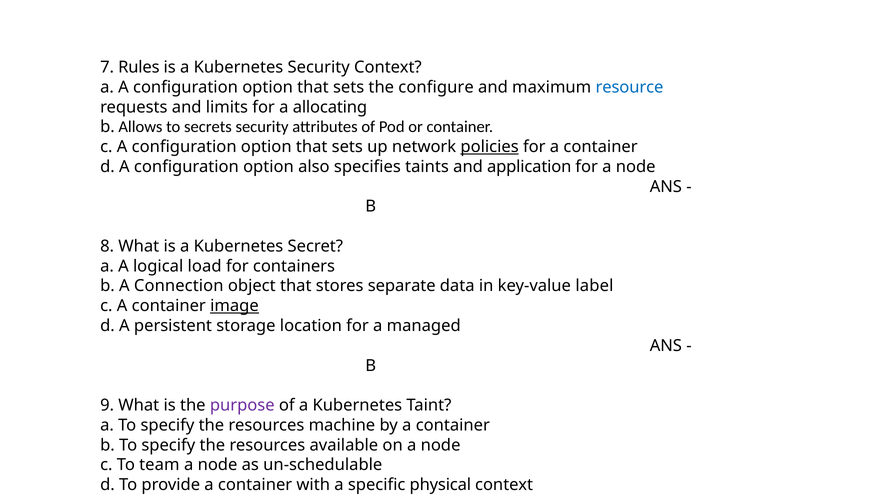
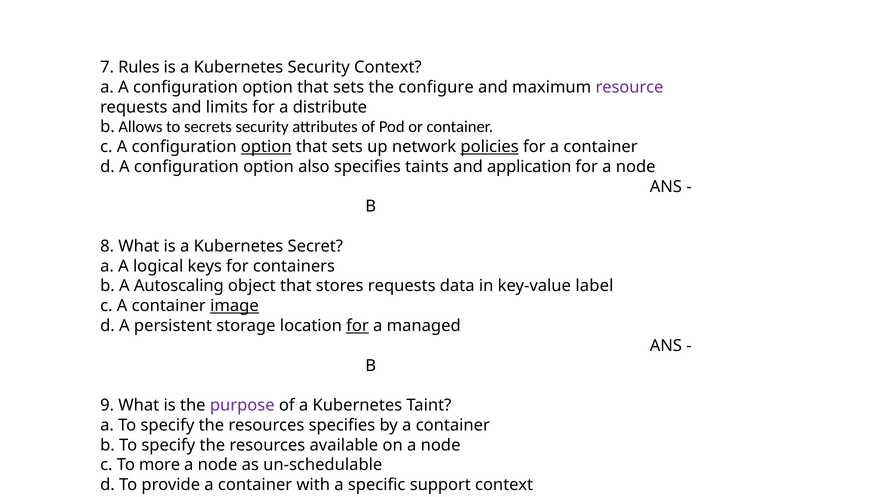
resource colour: blue -> purple
allocating: allocating -> distribute
option at (266, 147) underline: none -> present
load: load -> keys
Connection: Connection -> Autoscaling
stores separate: separate -> requests
for at (357, 326) underline: none -> present
resources machine: machine -> specifies
team: team -> more
physical: physical -> support
